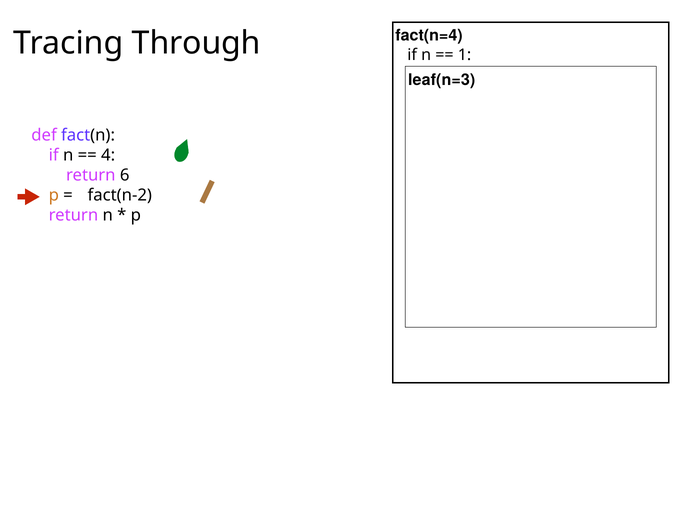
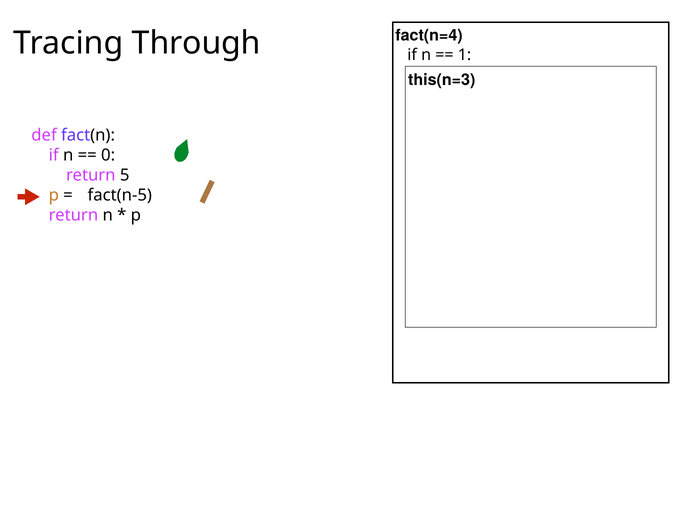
leaf(n=3: leaf(n=3 -> this(n=3
4: 4 -> 0
6: 6 -> 5
fact(n-2: fact(n-2 -> fact(n-5
